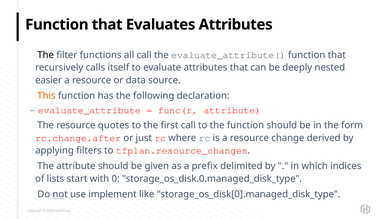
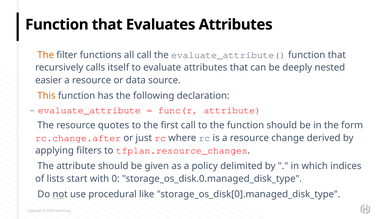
The at (46, 55) colour: black -> orange
prefix: prefix -> policy
implement: implement -> procedural
